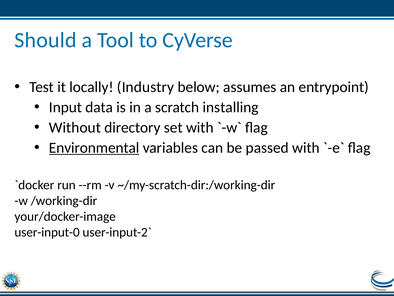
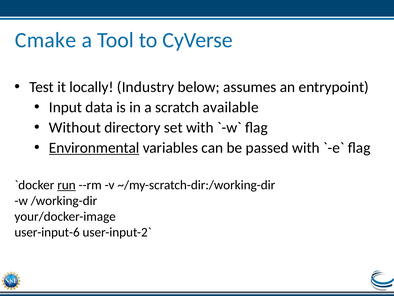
Should: Should -> Cmake
installing: installing -> available
run underline: none -> present
user-input-0: user-input-0 -> user-input-6
